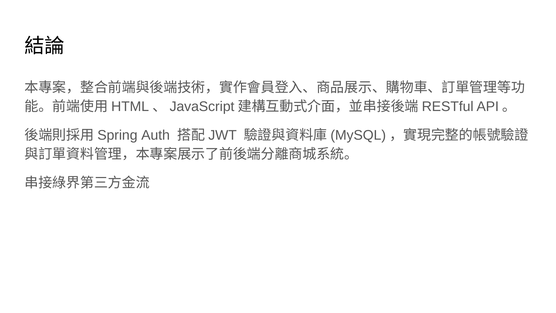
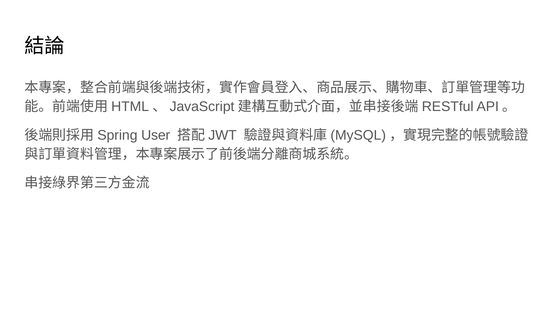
Auth: Auth -> User
